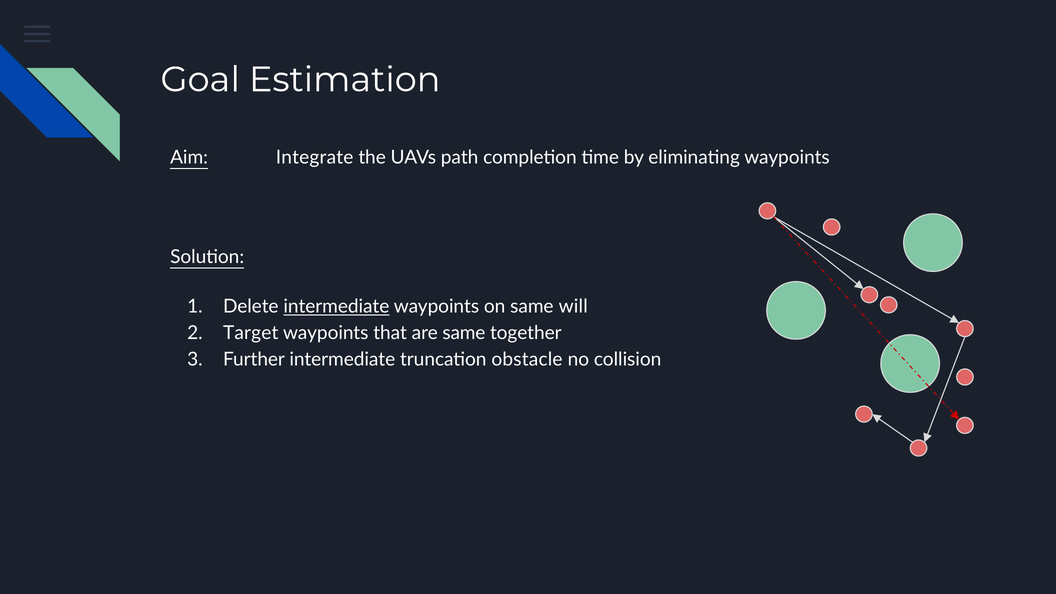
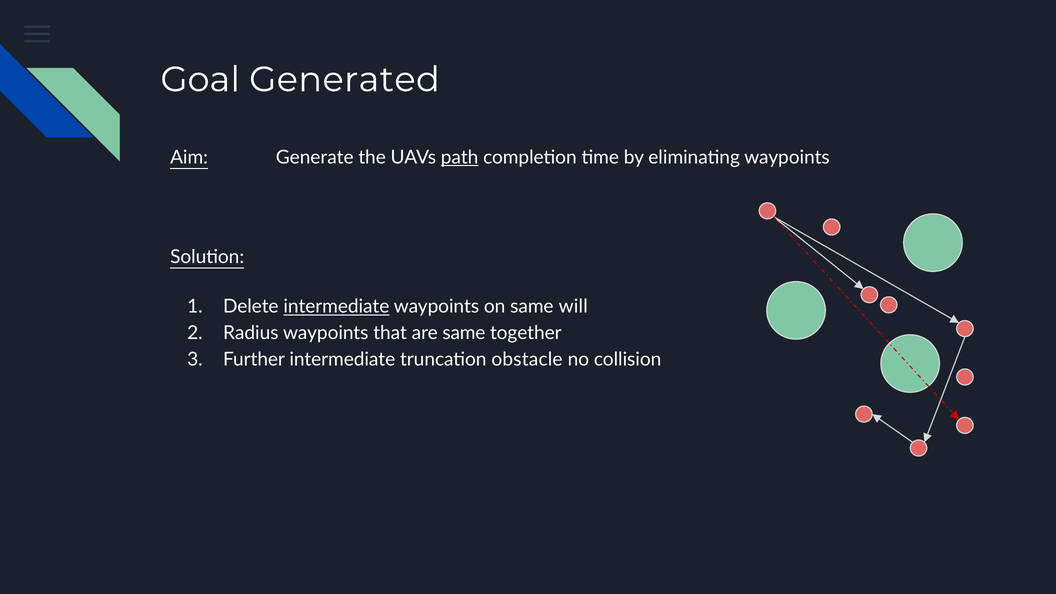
Estimation: Estimation -> Generated
Integrate: Integrate -> Generate
path underline: none -> present
Target: Target -> Radius
